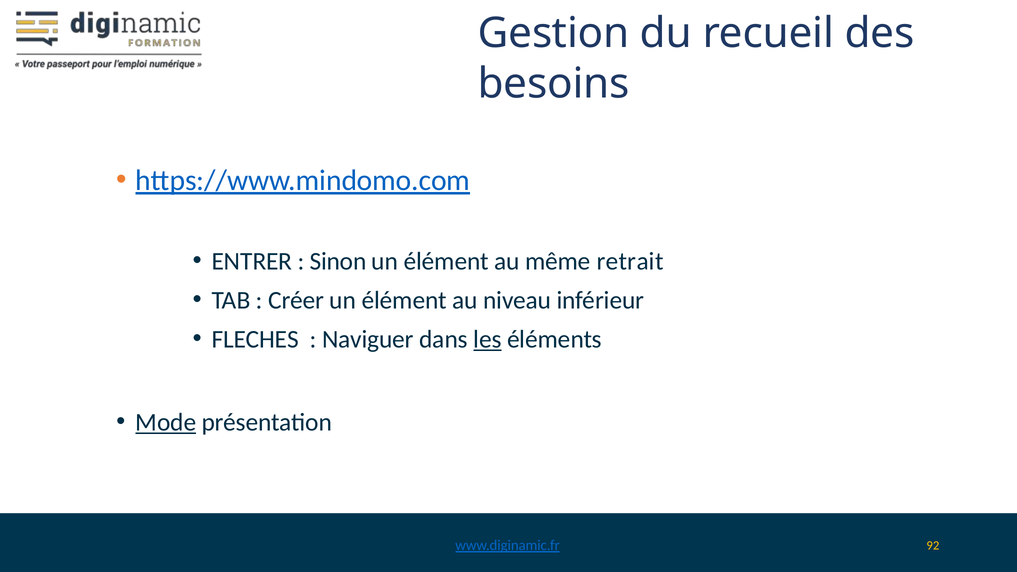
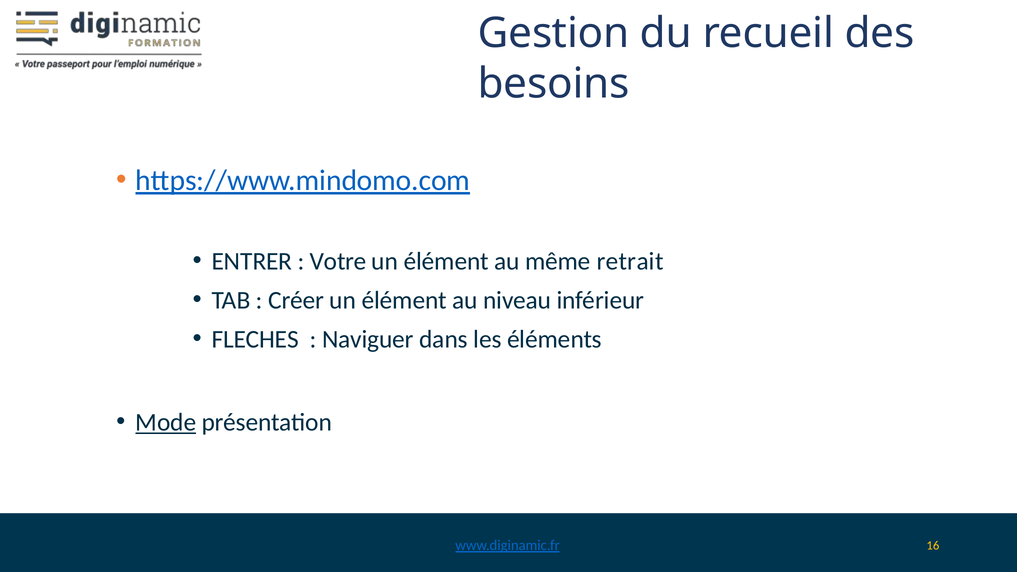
Sinon: Sinon -> Votre
les underline: present -> none
92: 92 -> 16
